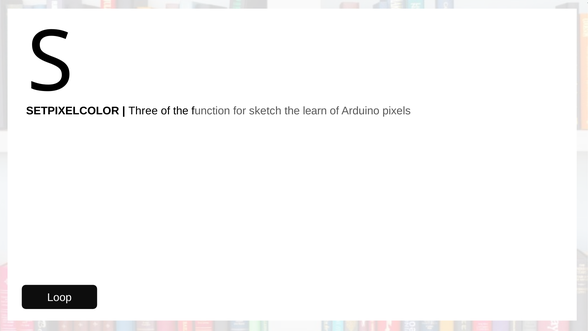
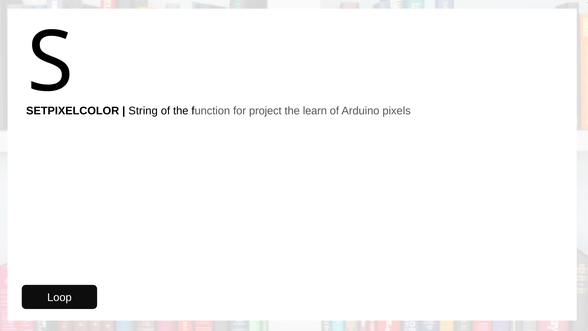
Three: Three -> String
sketch: sketch -> project
